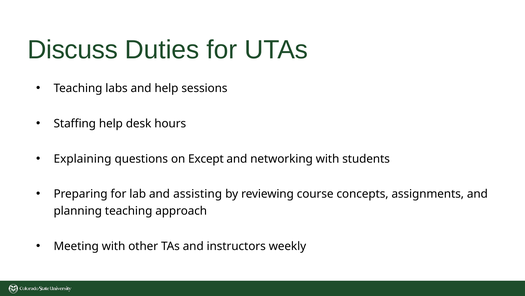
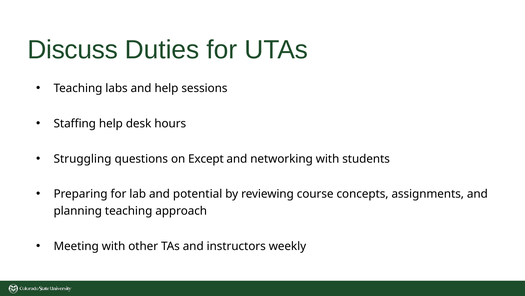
Explaining: Explaining -> Struggling
assisting: assisting -> potential
